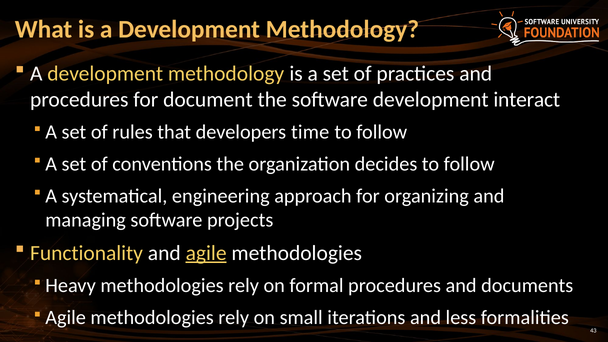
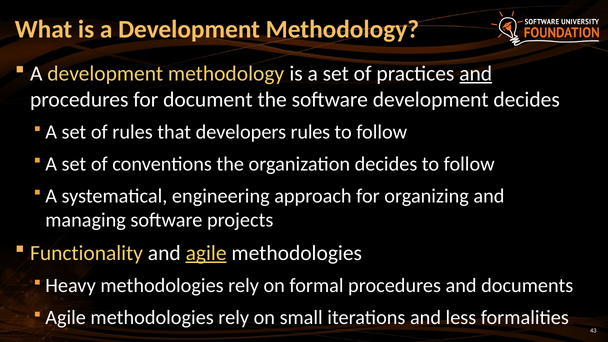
and at (476, 74) underline: none -> present
development interact: interact -> decides
developers time: time -> rules
